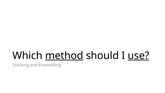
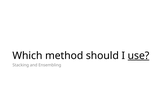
method underline: present -> none
